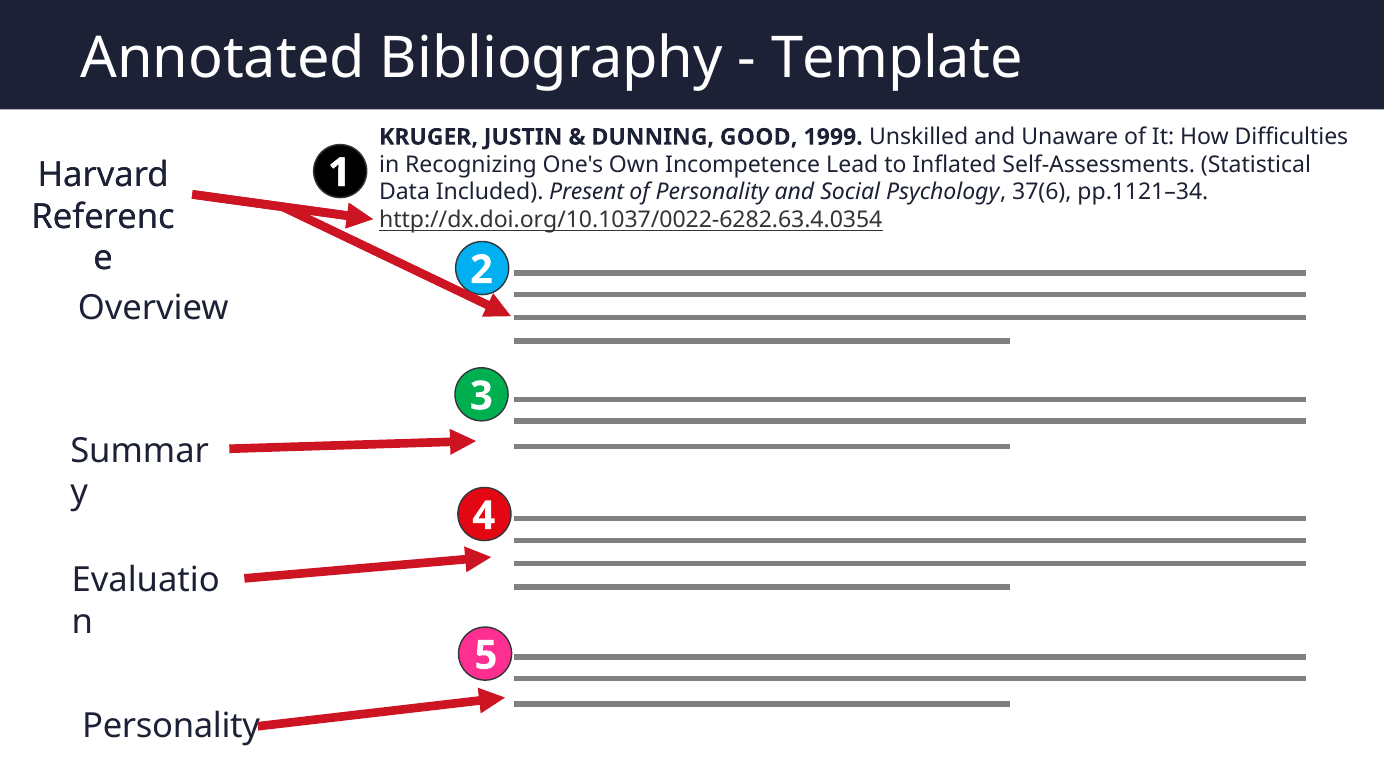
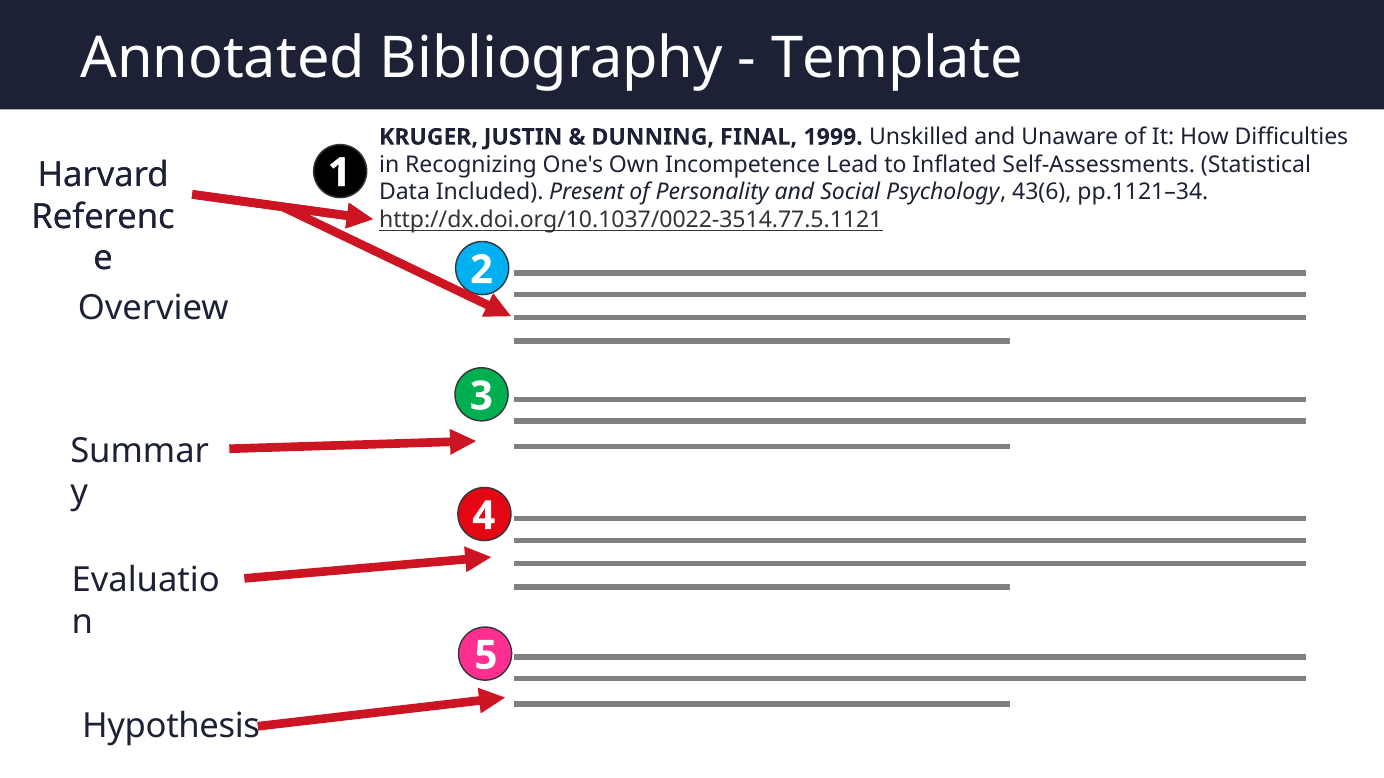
GOOD: GOOD -> FINAL
37(6: 37(6 -> 43(6
http://dx.doi.org/10.1037/0022-6282.63.4.0354: http://dx.doi.org/10.1037/0022-6282.63.4.0354 -> http://dx.doi.org/10.1037/0022-3514.77.5.1121
Personality at (171, 726): Personality -> Hypothesis
